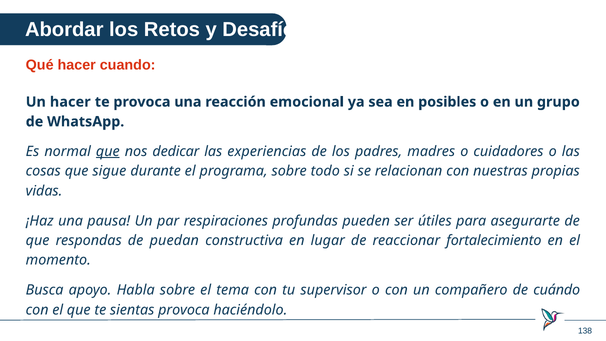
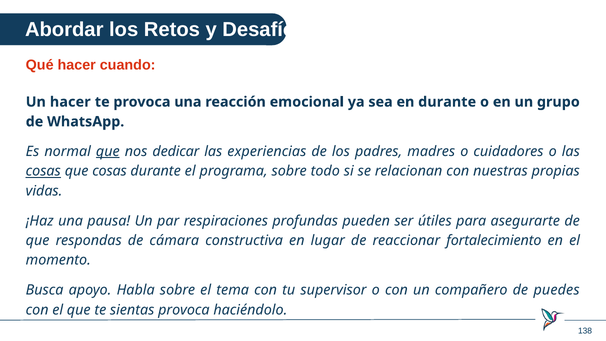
en posibles: posibles -> durante
cosas at (43, 171) underline: none -> present
que sigue: sigue -> cosas
puedan: puedan -> cámara
cuándo: cuándo -> puedes
